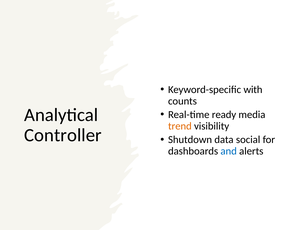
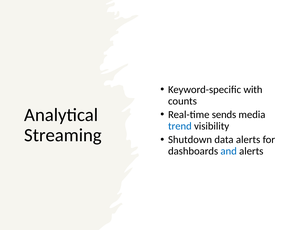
ready: ready -> sends
trend colour: orange -> blue
Controller: Controller -> Streaming
data social: social -> alerts
